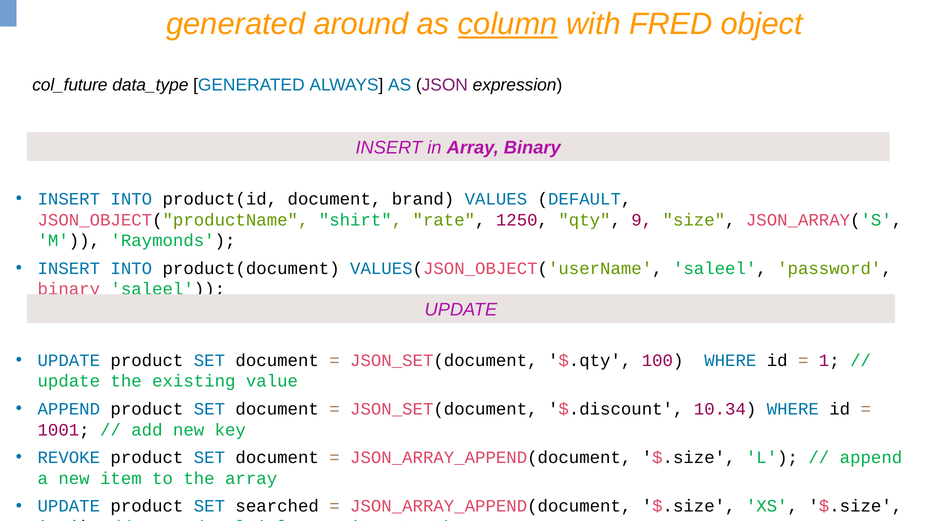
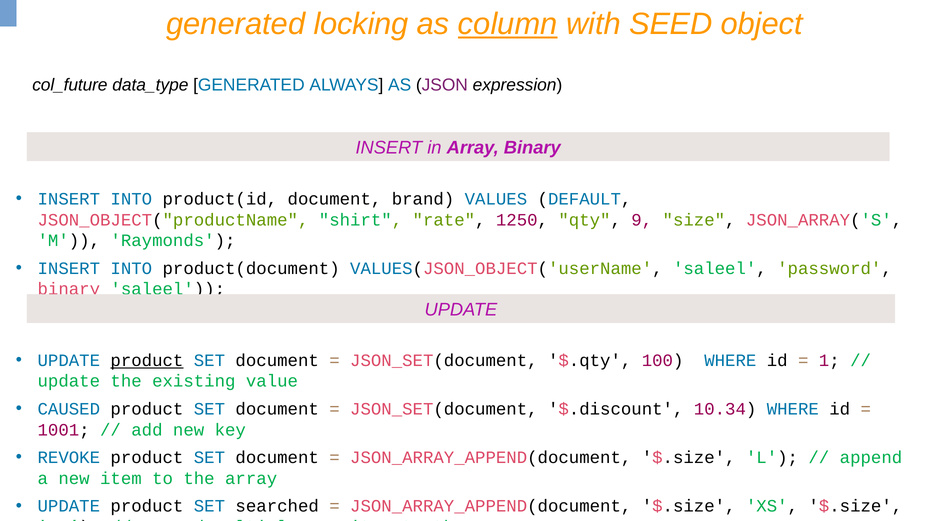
around: around -> locking
FRED: FRED -> SEED
product at (147, 360) underline: none -> present
APPEND at (69, 409): APPEND -> CAUSED
